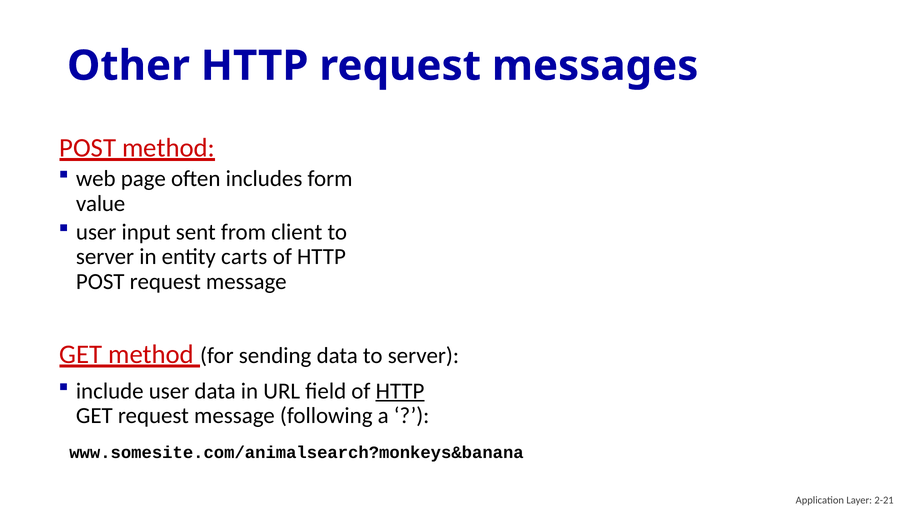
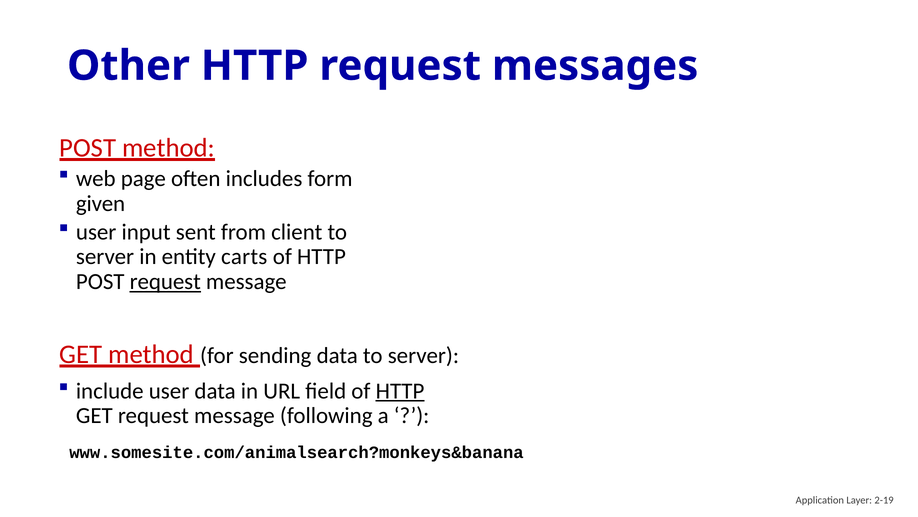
value: value -> given
request at (165, 281) underline: none -> present
2-21: 2-21 -> 2-19
